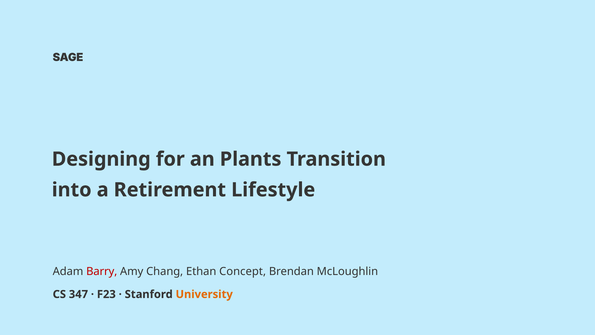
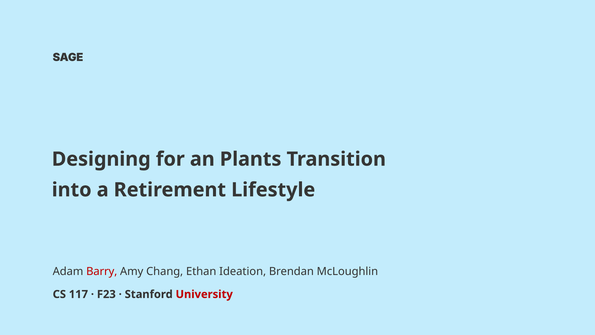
Concept: Concept -> Ideation
347: 347 -> 117
University colour: orange -> red
